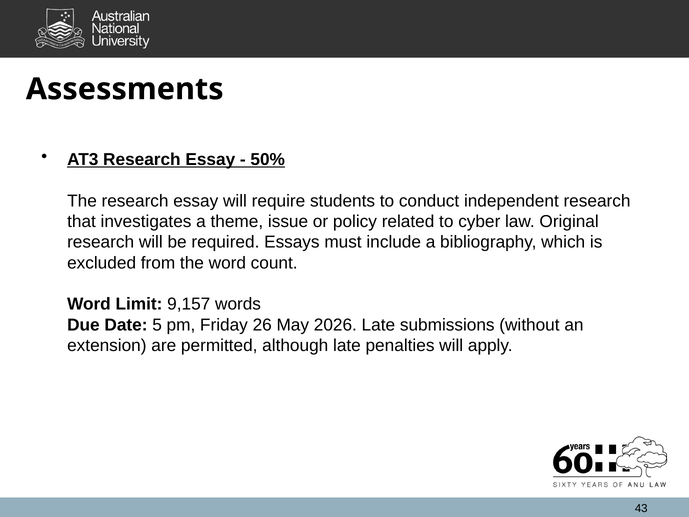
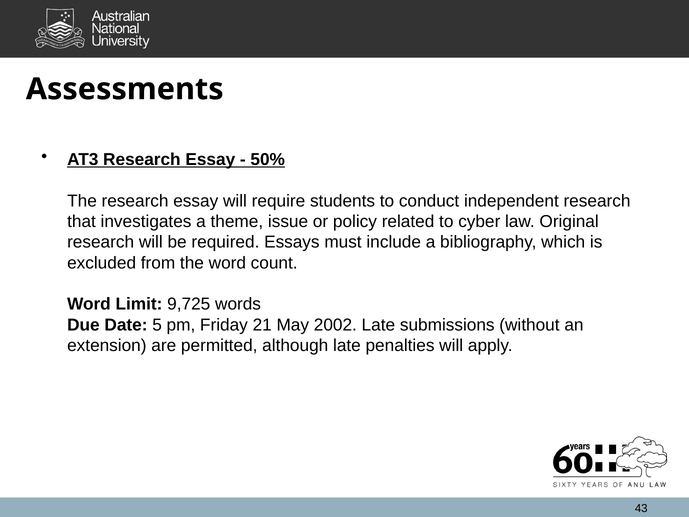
9,157: 9,157 -> 9,725
26: 26 -> 21
2026: 2026 -> 2002
